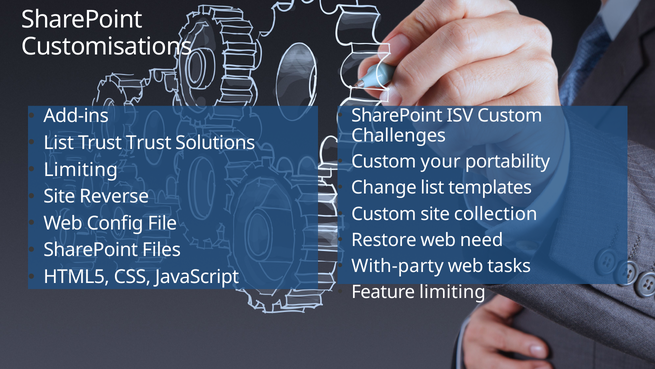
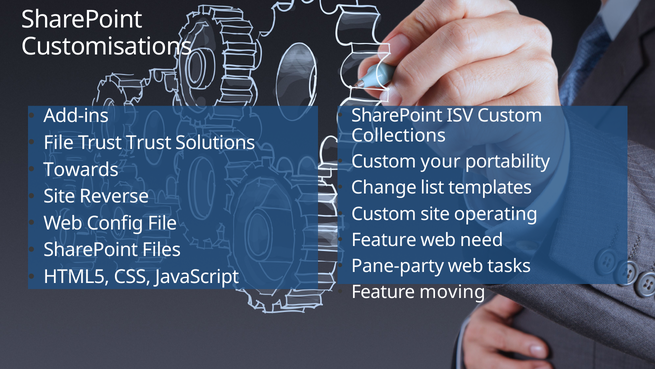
Challenges: Challenges -> Collections
List at (59, 143): List -> File
Limiting at (81, 169): Limiting -> Towards
collection: collection -> operating
Restore at (384, 240): Restore -> Feature
With-party: With-party -> Pane-party
Feature limiting: limiting -> moving
